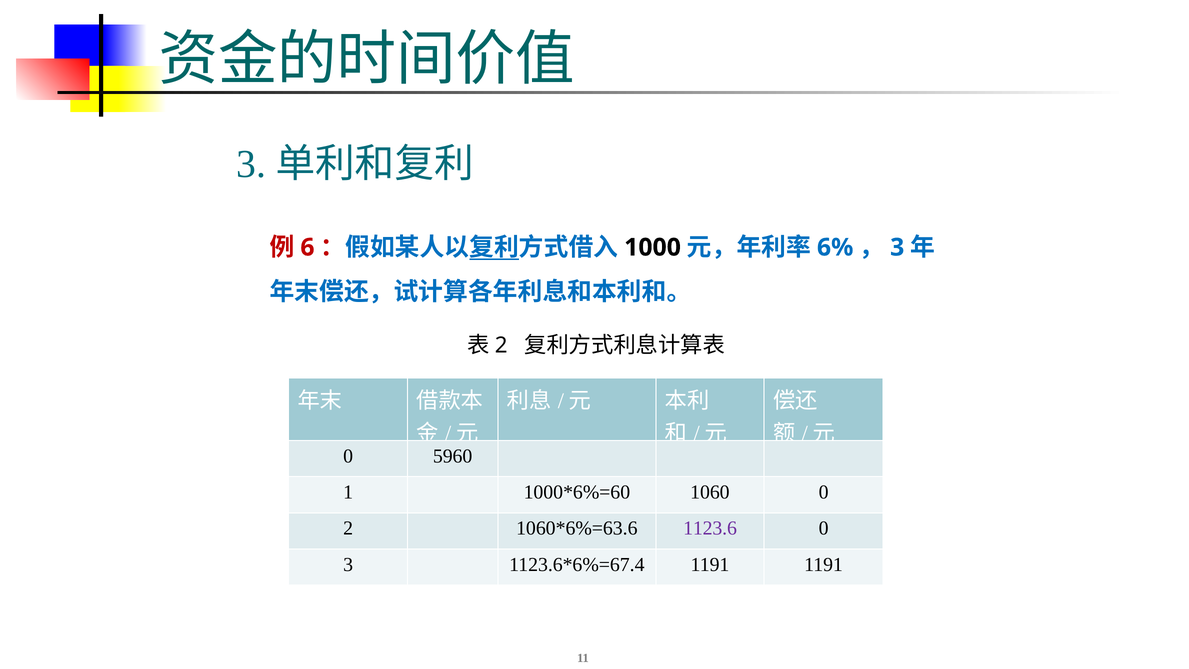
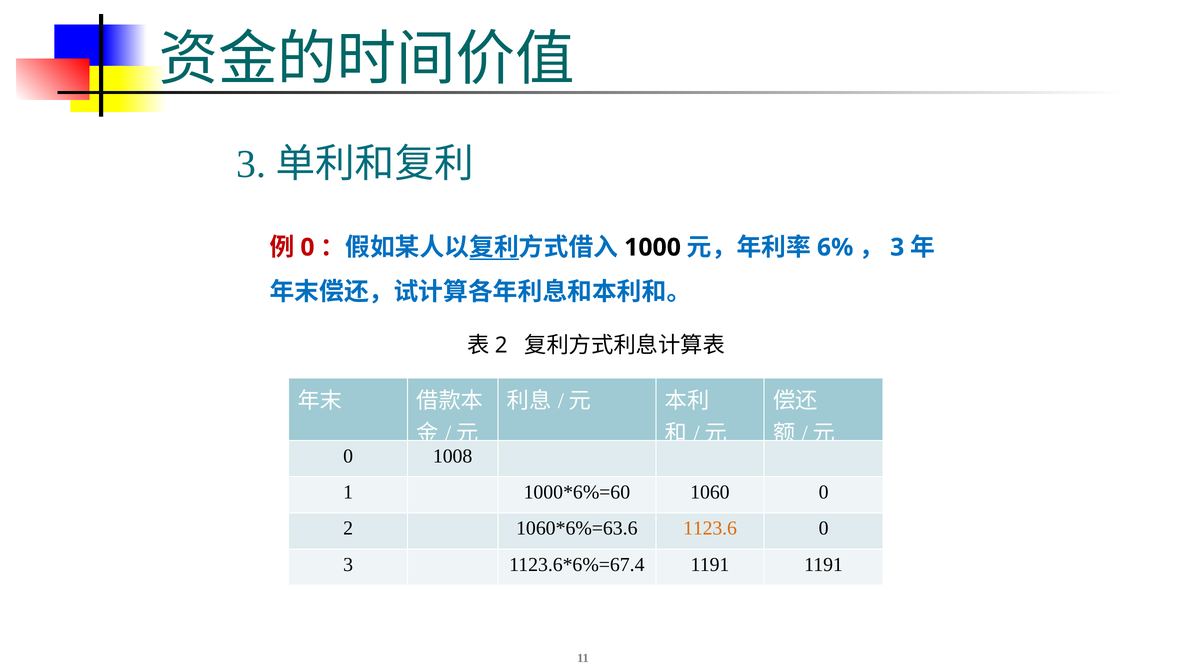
6 at (307, 247): 6 -> 0
5960: 5960 -> 1008
1123.6 colour: purple -> orange
